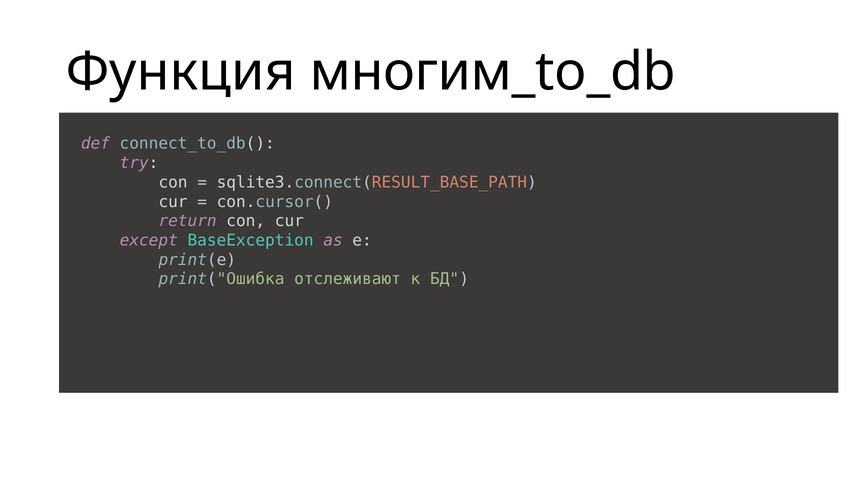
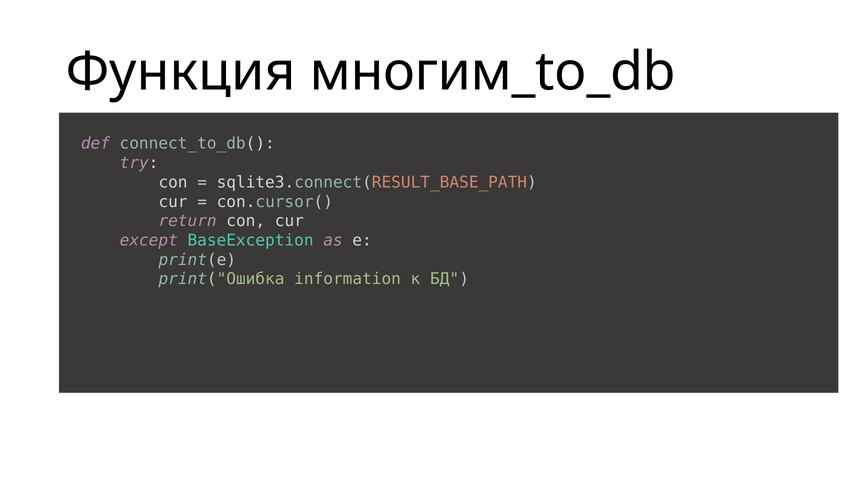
отслеживают: отслеживают -> information
